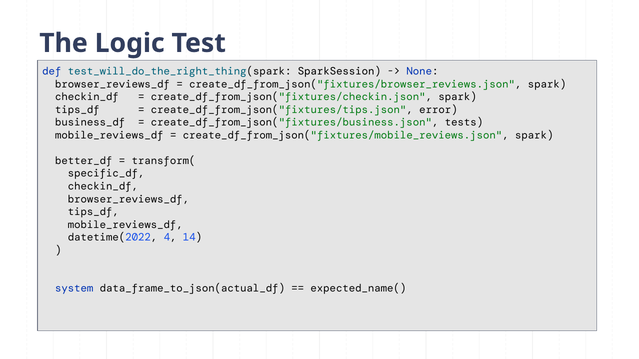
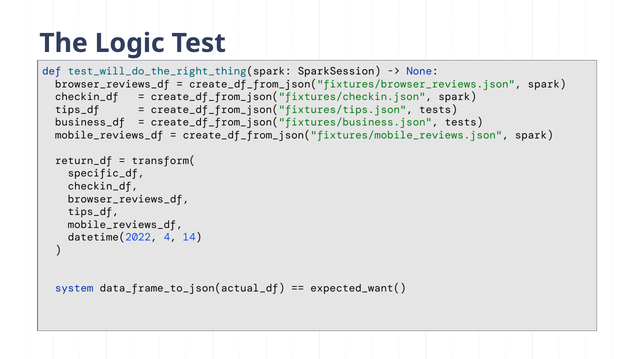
create_df_from_json("fixtures/tips.json error: error -> tests
better_df: better_df -> return_df
expected_name(: expected_name( -> expected_want(
